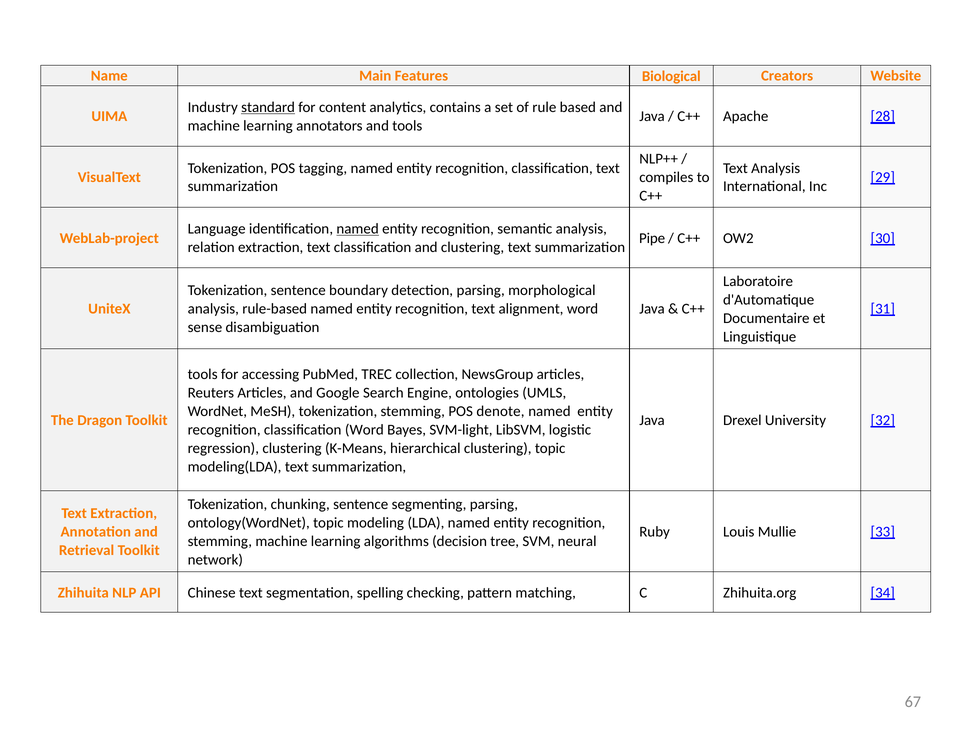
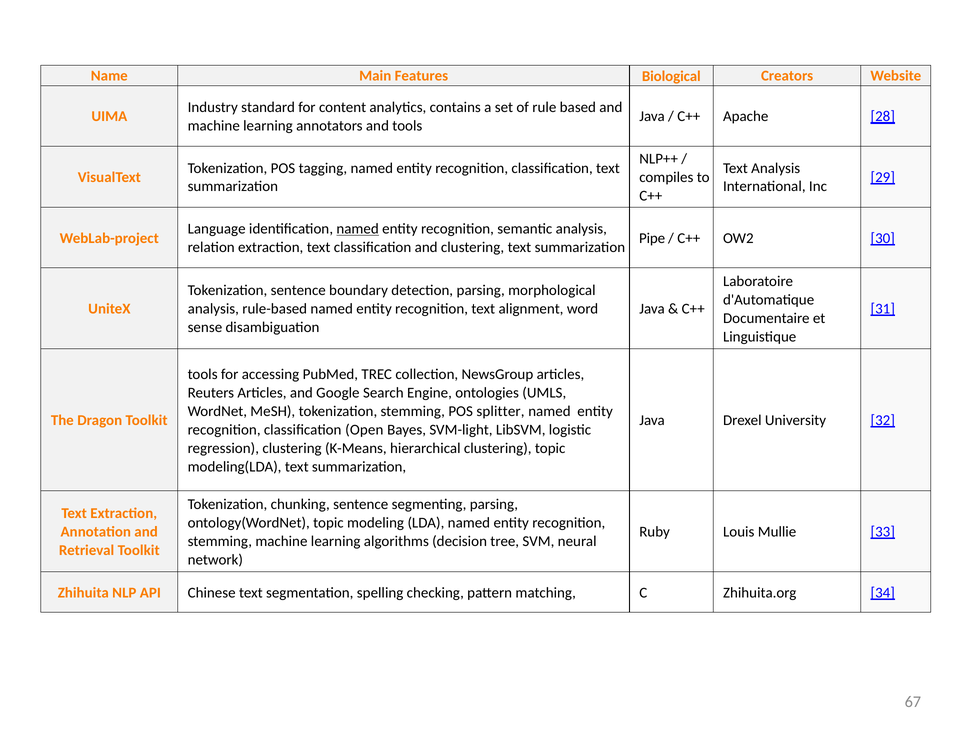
standard underline: present -> none
denote: denote -> splitter
classification Word: Word -> Open
